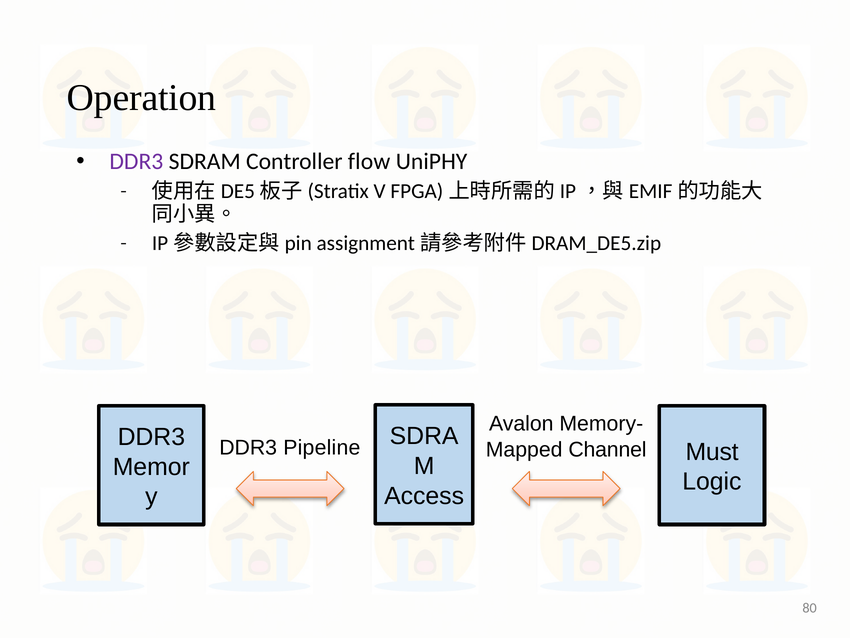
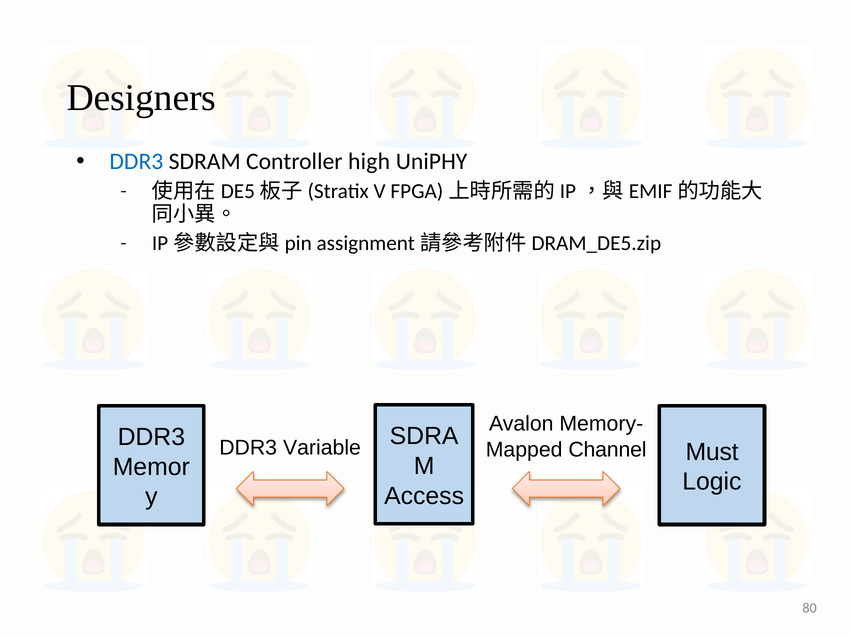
Operation: Operation -> Designers
DDR3 at (136, 161) colour: purple -> blue
flow: flow -> high
Pipeline: Pipeline -> Variable
